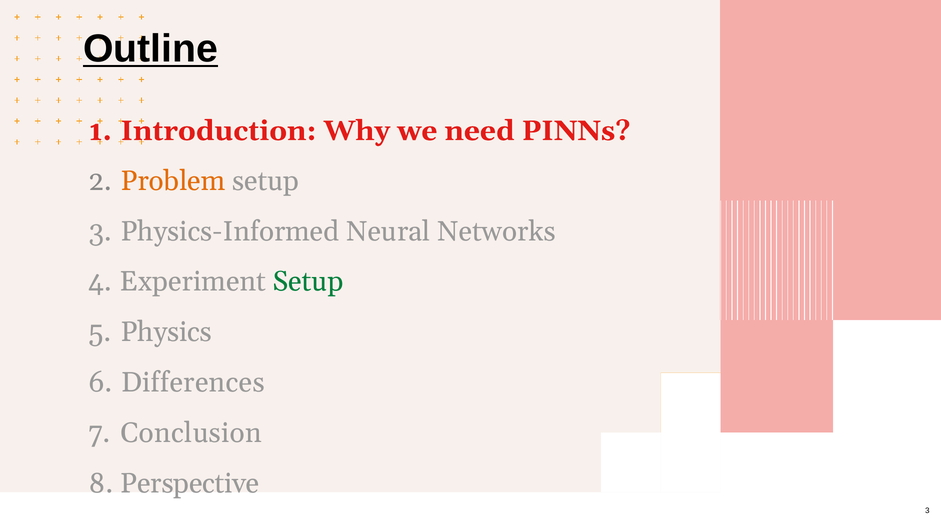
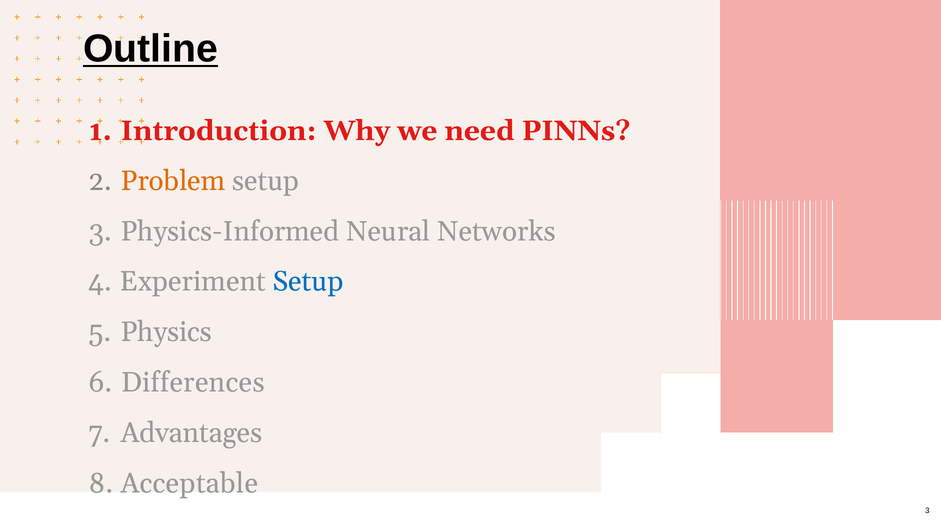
Setup at (308, 282) colour: green -> blue
Conclusion: Conclusion -> Advantages
Perspective: Perspective -> Acceptable
